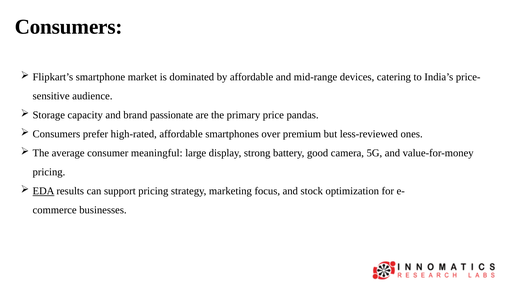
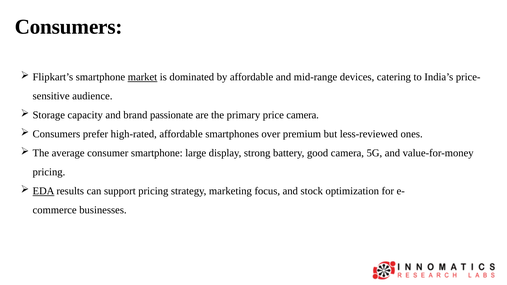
market underline: none -> present
price pandas: pandas -> camera
consumer meaningful: meaningful -> smartphone
